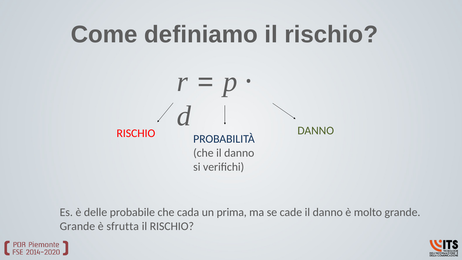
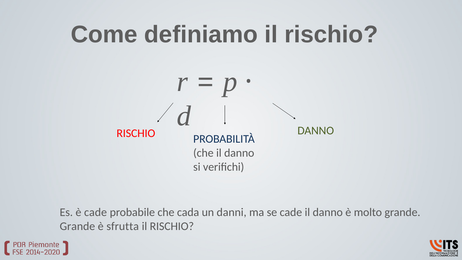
è delle: delle -> cade
prima: prima -> danni
